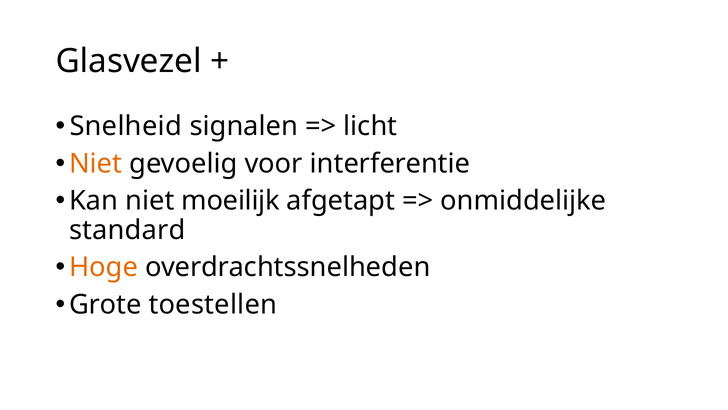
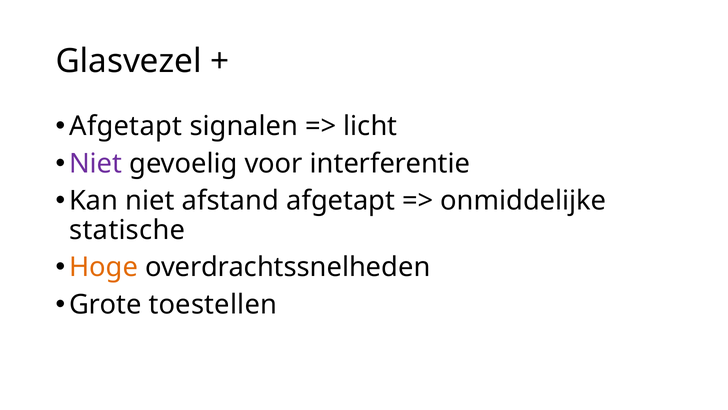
Snelheid at (126, 126): Snelheid -> Afgetapt
Niet at (96, 163) colour: orange -> purple
moeilijk: moeilijk -> afstand
standard: standard -> statische
